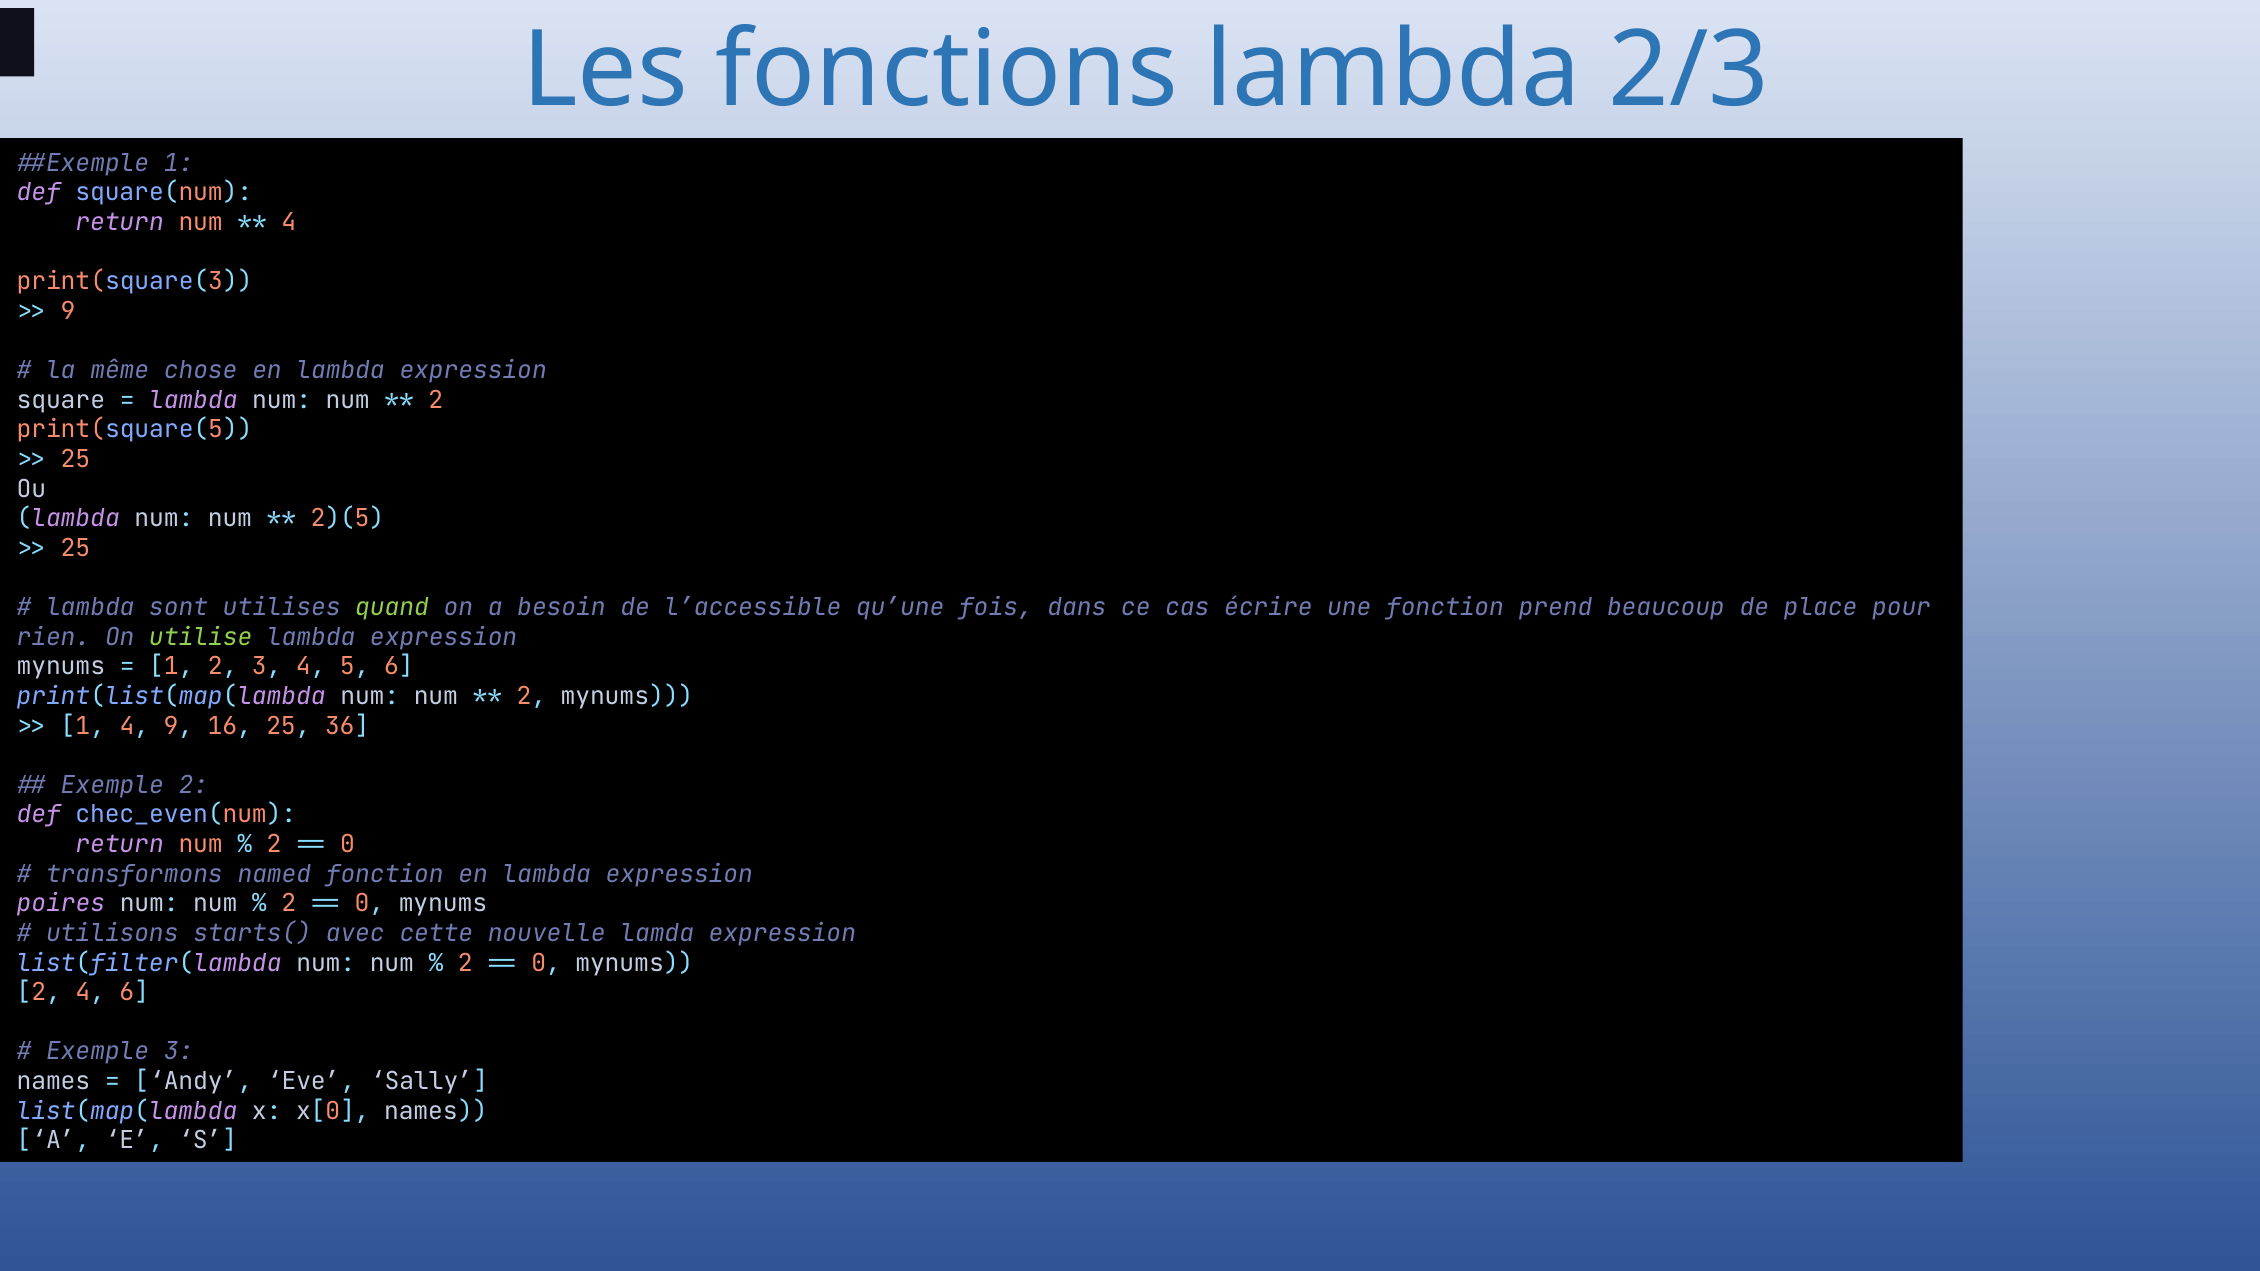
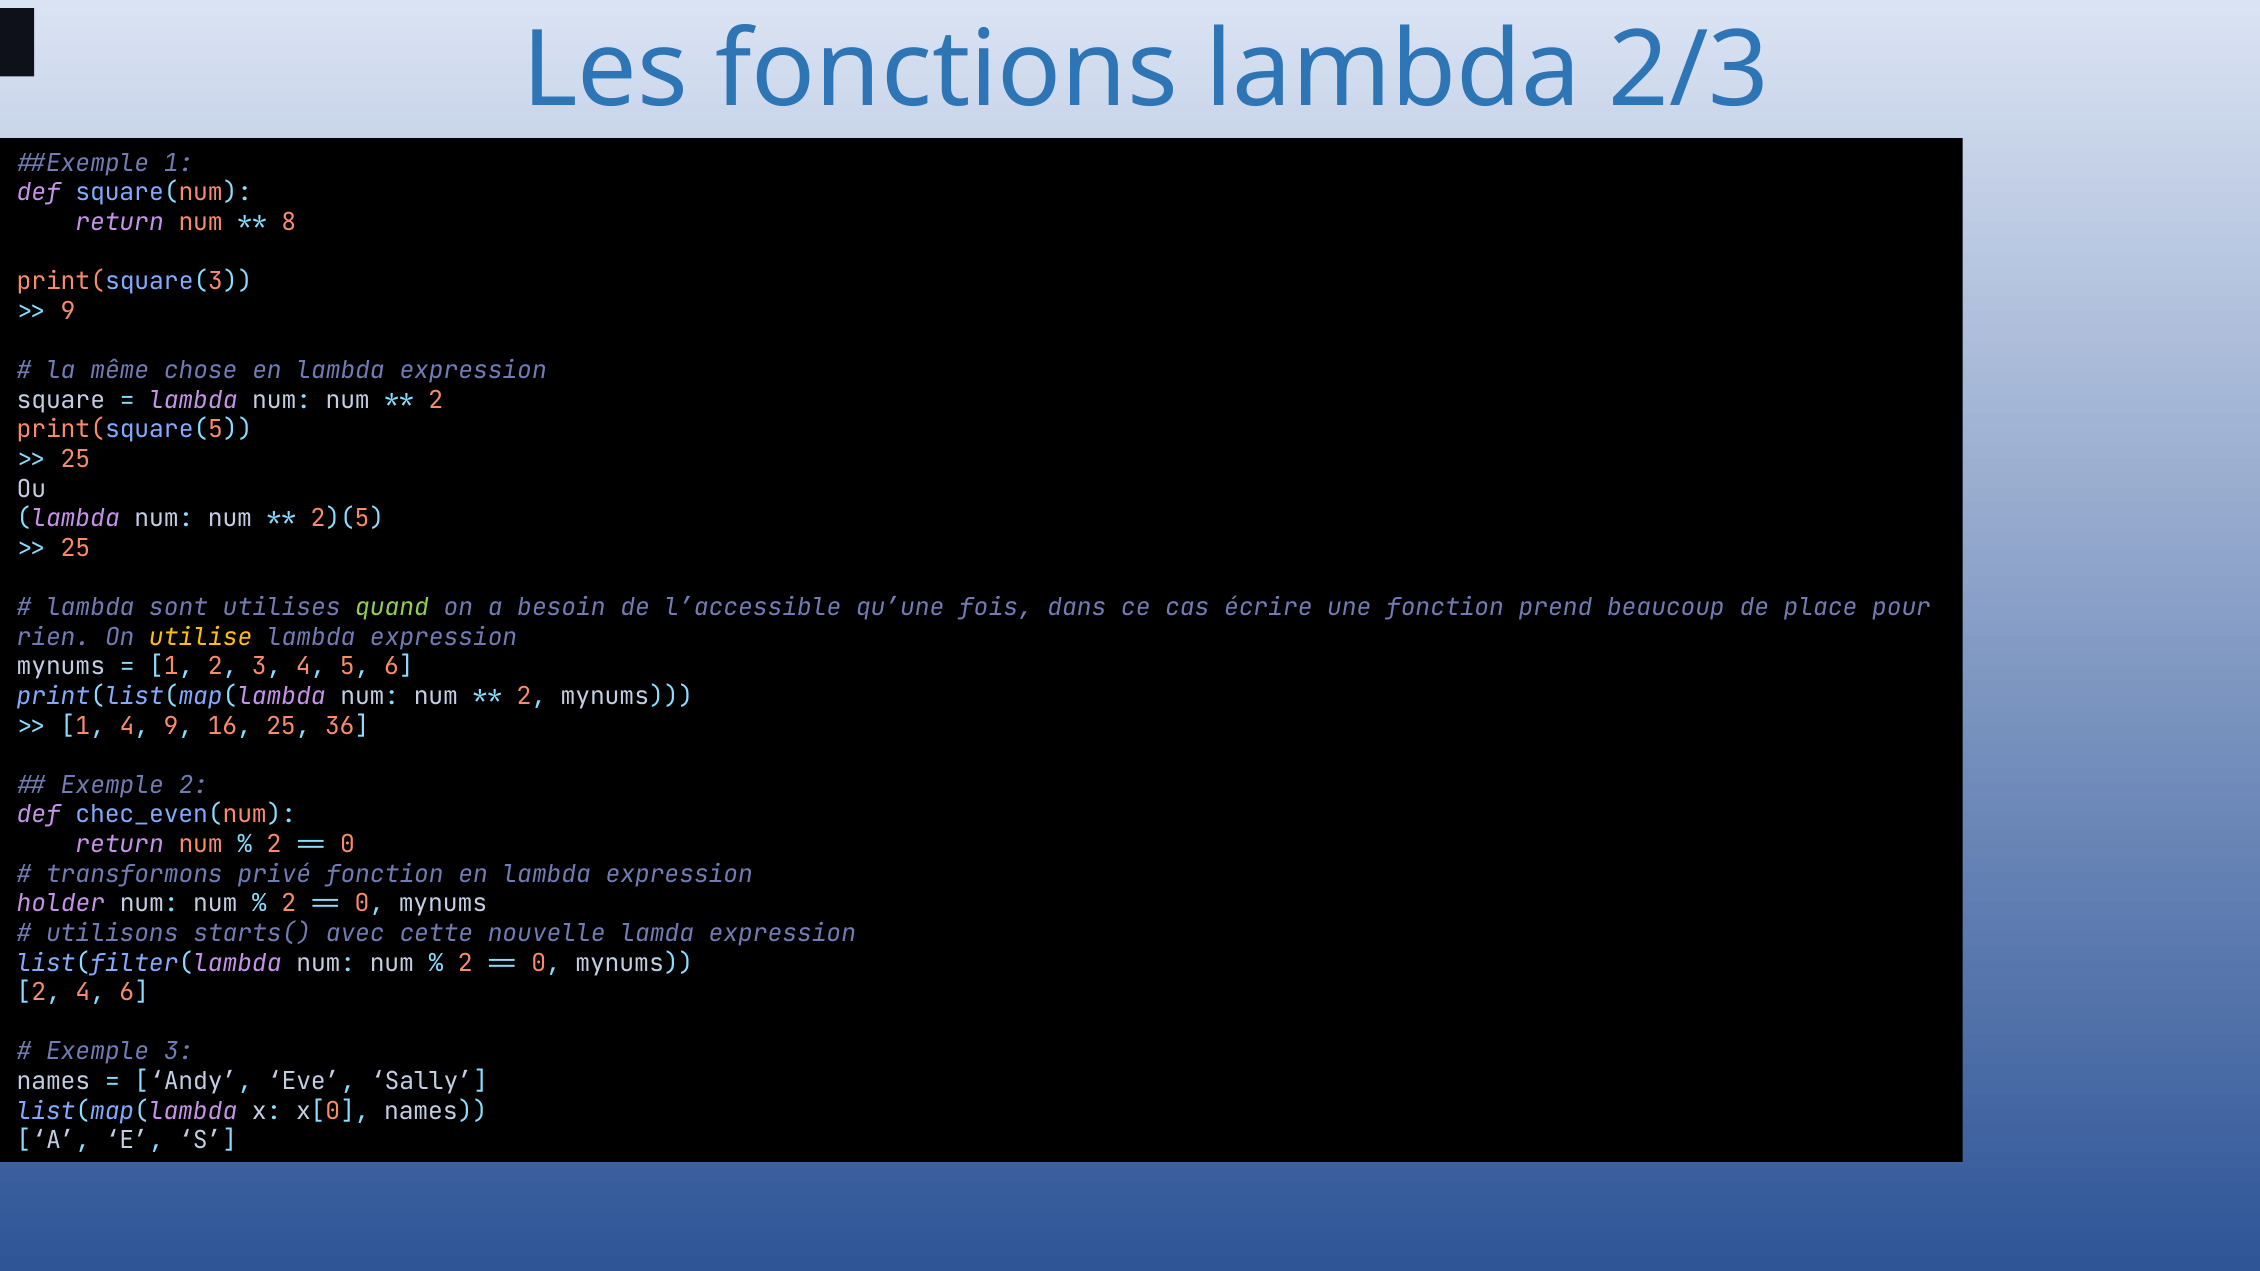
4 at (289, 222): 4 -> 8
utilise colour: light green -> yellow
named: named -> privé
poires: poires -> holder
